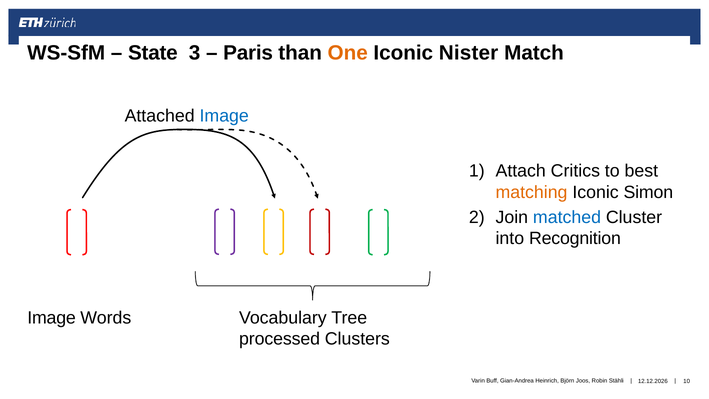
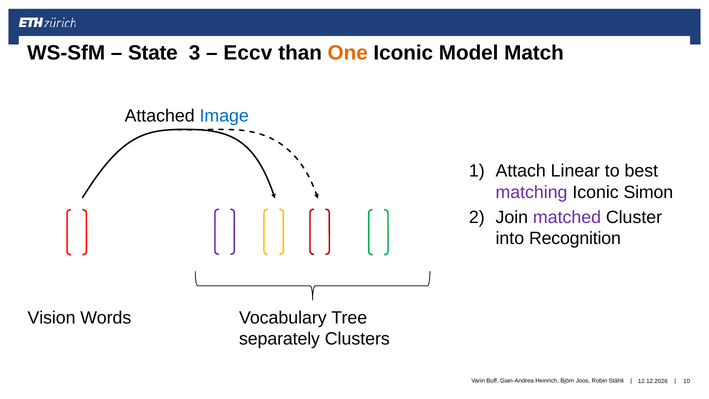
Paris: Paris -> Eccv
Nister: Nister -> Model
Critics: Critics -> Linear
matching colour: orange -> purple
matched colour: blue -> purple
Image at (52, 318): Image -> Vision
processed: processed -> separately
